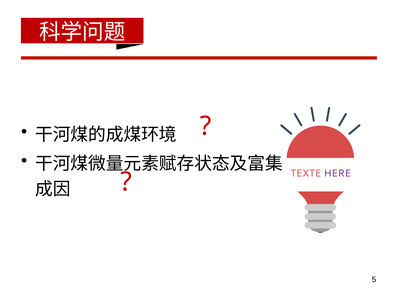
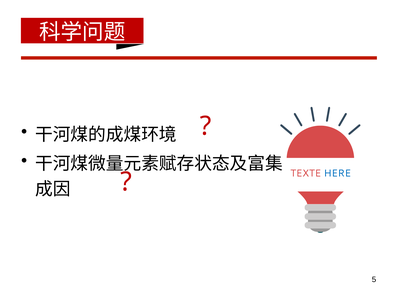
HERE colour: purple -> blue
